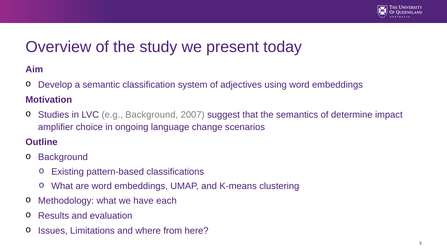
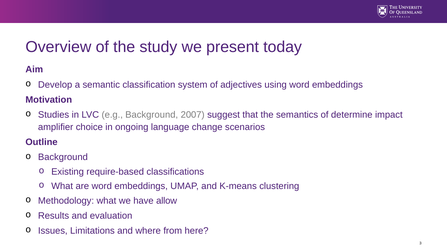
pattern-based: pattern-based -> require-based
each: each -> allow
